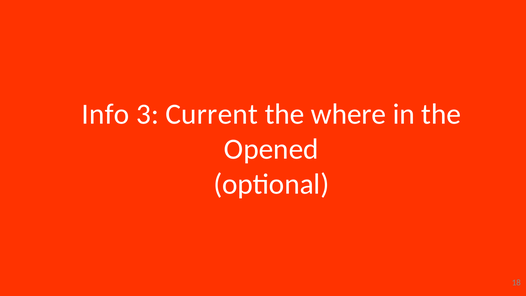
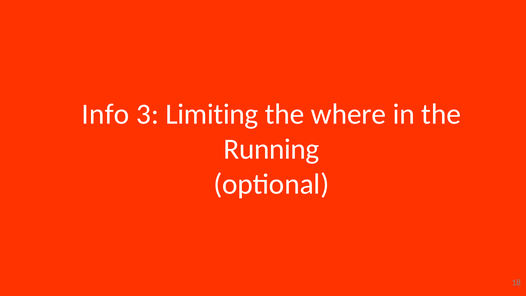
Current: Current -> Limiting
Opened: Opened -> Running
